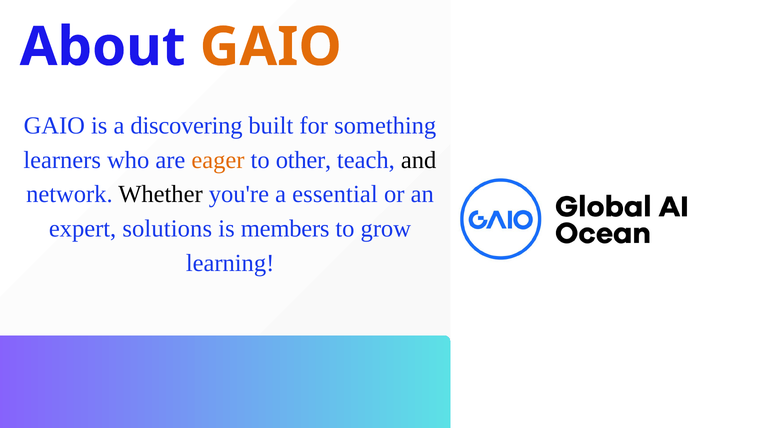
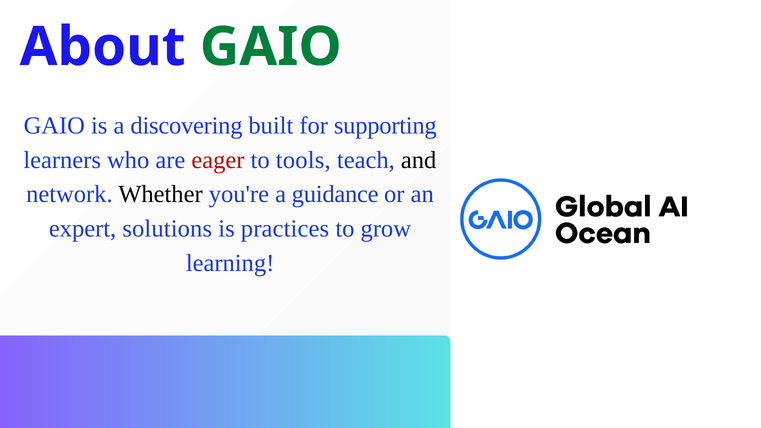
GAIO at (271, 47) colour: orange -> green
something: something -> supporting
eager colour: orange -> red
other: other -> tools
essential: essential -> guidance
members: members -> practices
